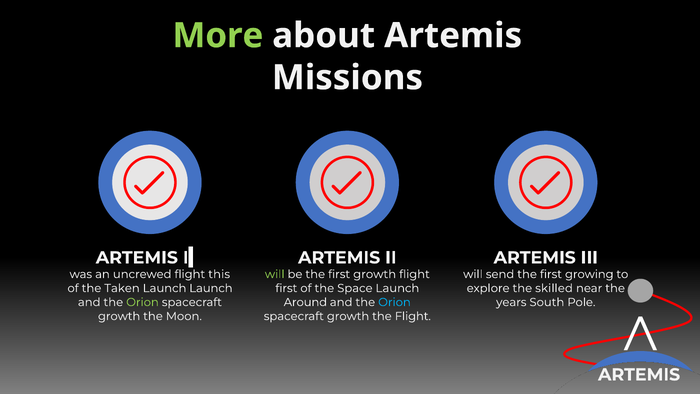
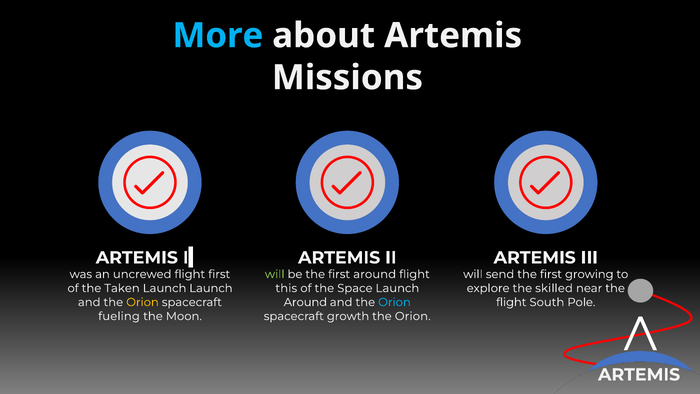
More colour: light green -> light blue
flight this: this -> first
first growth: growth -> around
first at (286, 288): first -> this
Orion at (142, 302) colour: light green -> yellow
years at (511, 302): years -> flight
growth at (119, 316): growth -> fueling
Flight at (413, 316): Flight -> Orion
